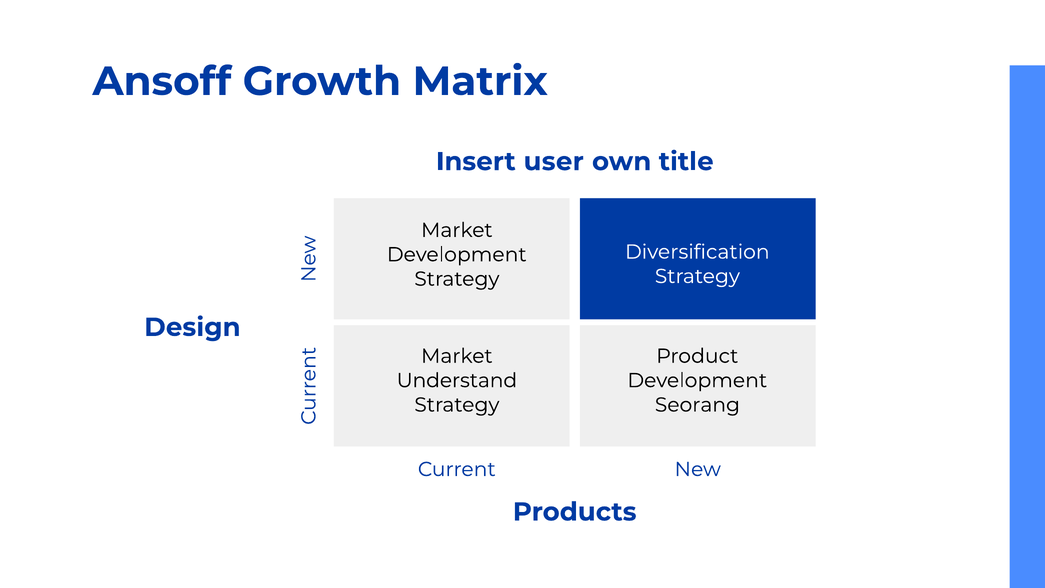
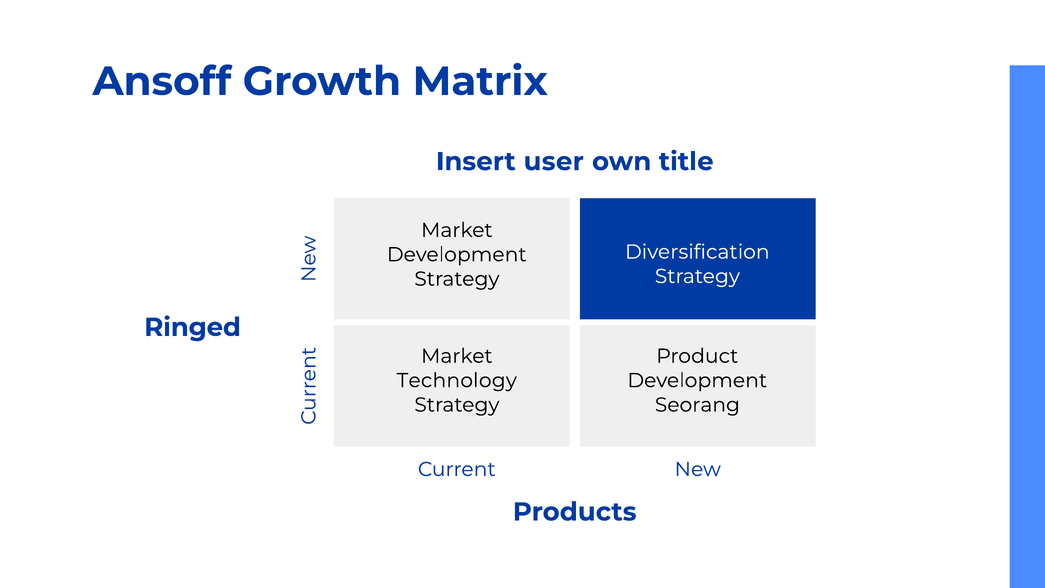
Design: Design -> Ringed
Understand: Understand -> Technology
